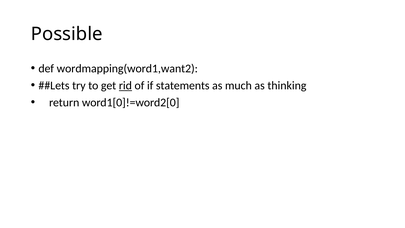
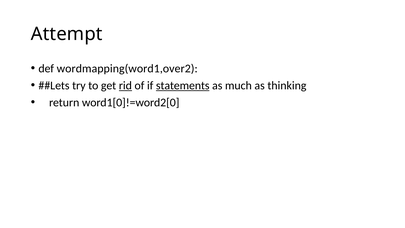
Possible: Possible -> Attempt
wordmapping(word1,want2: wordmapping(word1,want2 -> wordmapping(word1,over2
statements underline: none -> present
